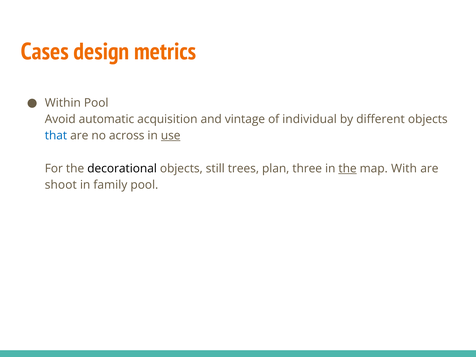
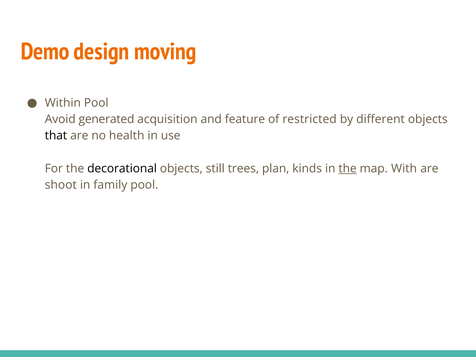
Cases: Cases -> Demo
metrics: metrics -> moving
automatic: automatic -> generated
vintage: vintage -> feature
individual: individual -> restricted
that colour: blue -> black
across: across -> health
use underline: present -> none
three: three -> kinds
